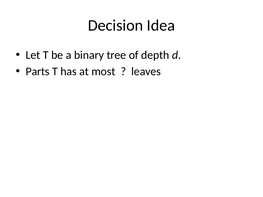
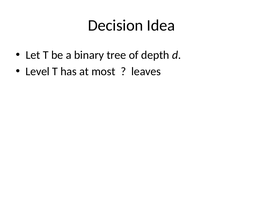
Parts: Parts -> Level
